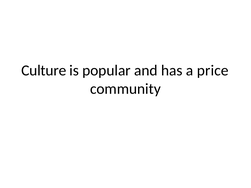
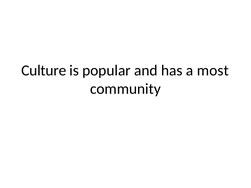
price: price -> most
